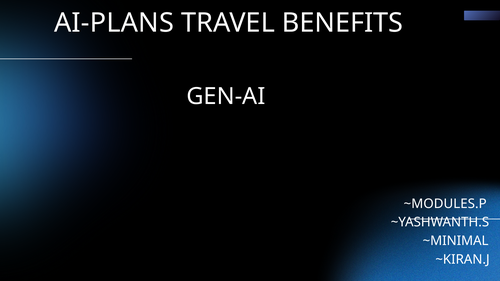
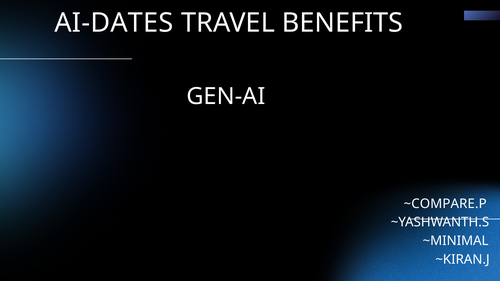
AI-PLANS: AI-PLANS -> AI-DATES
~MODULES.P: ~MODULES.P -> ~COMPARE.P
